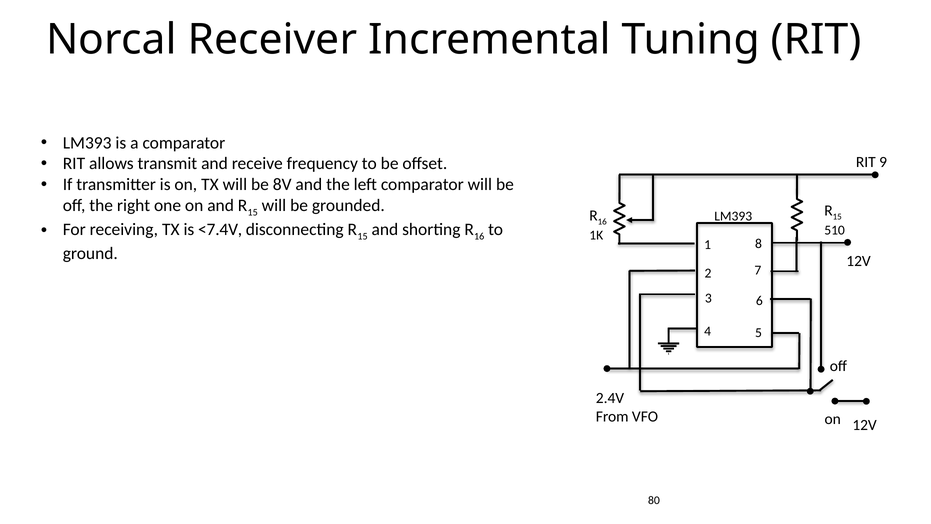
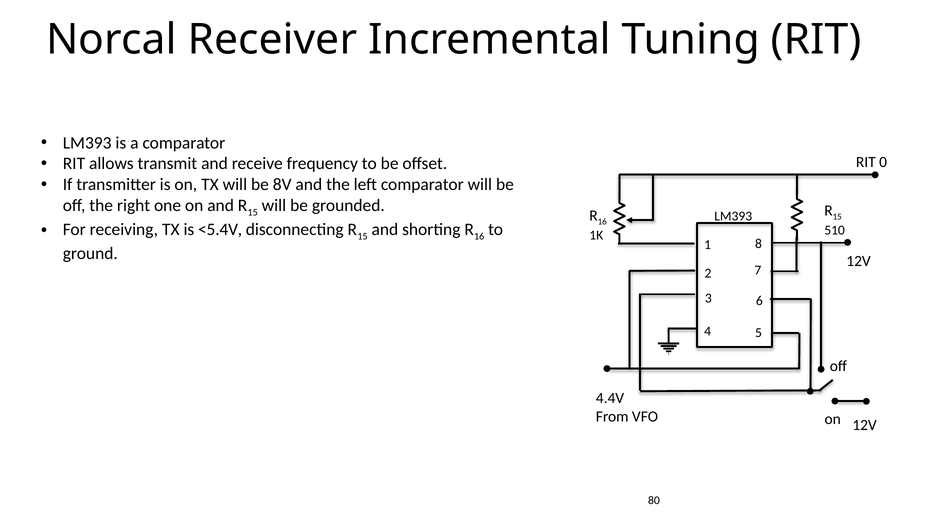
9: 9 -> 0
<7.4V: <7.4V -> <5.4V
2.4V: 2.4V -> 4.4V
